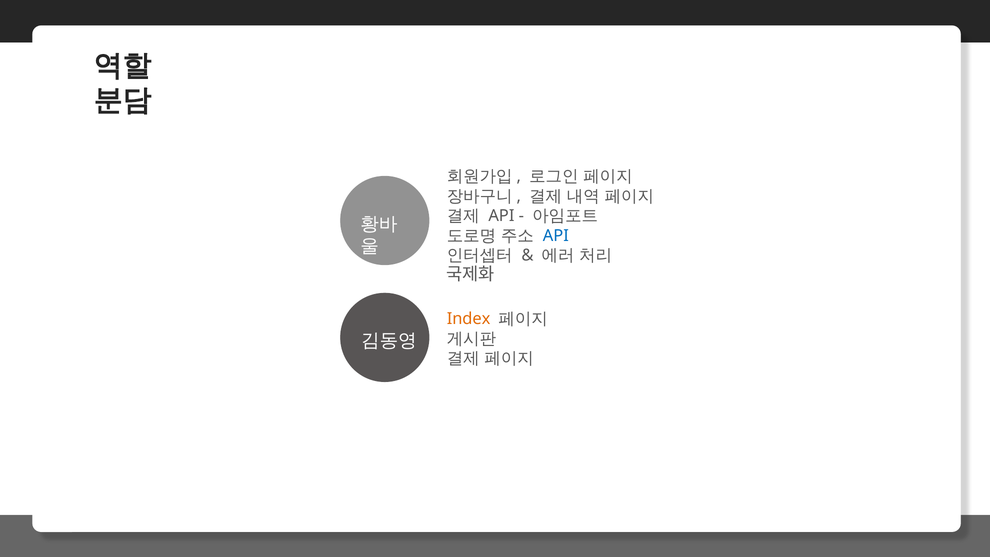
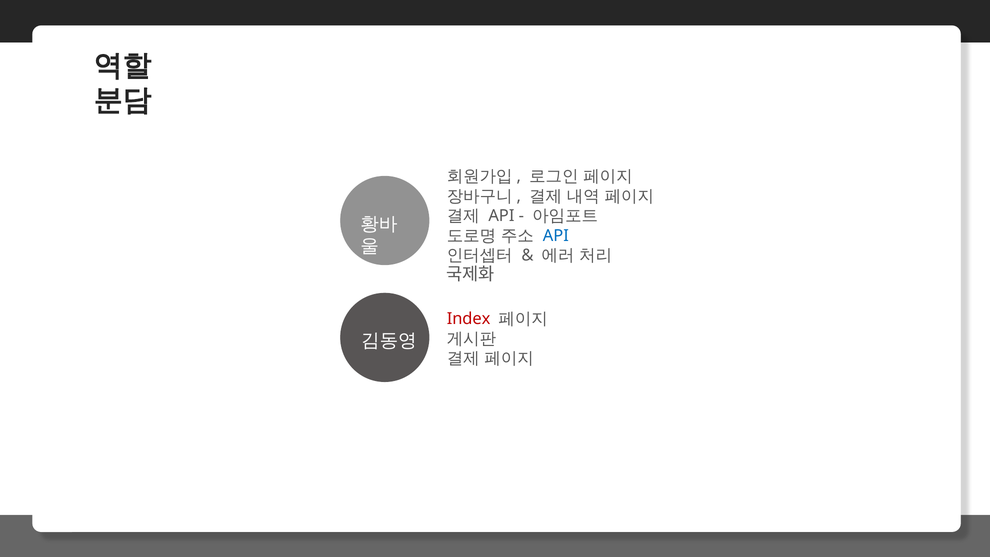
Index colour: orange -> red
